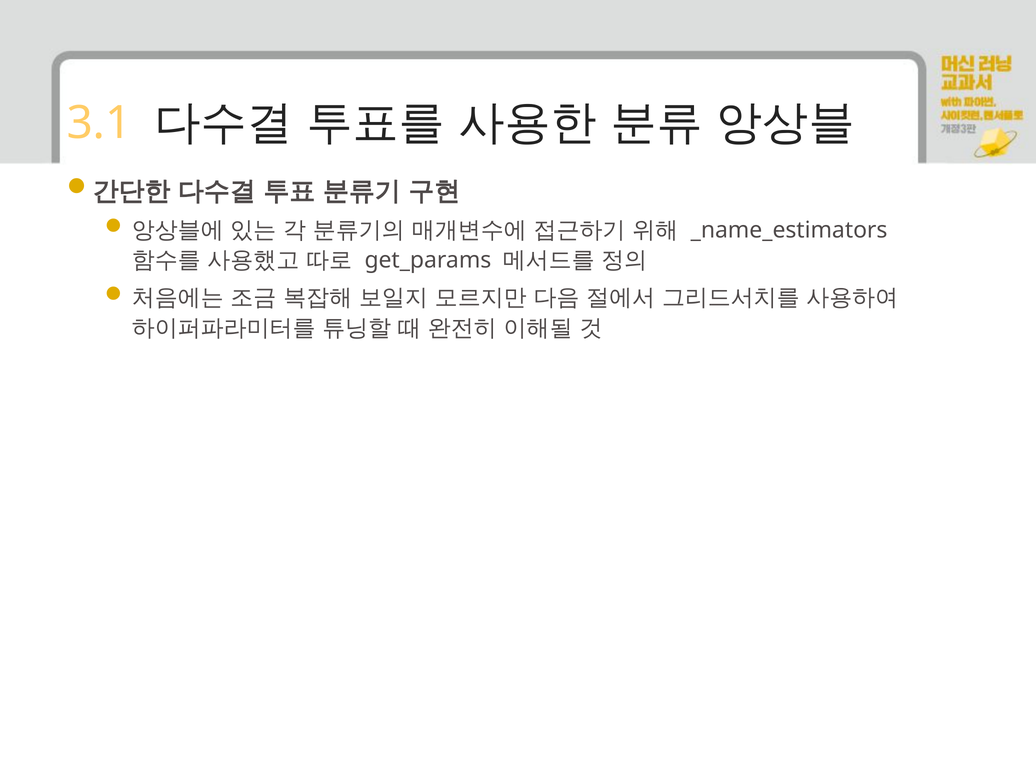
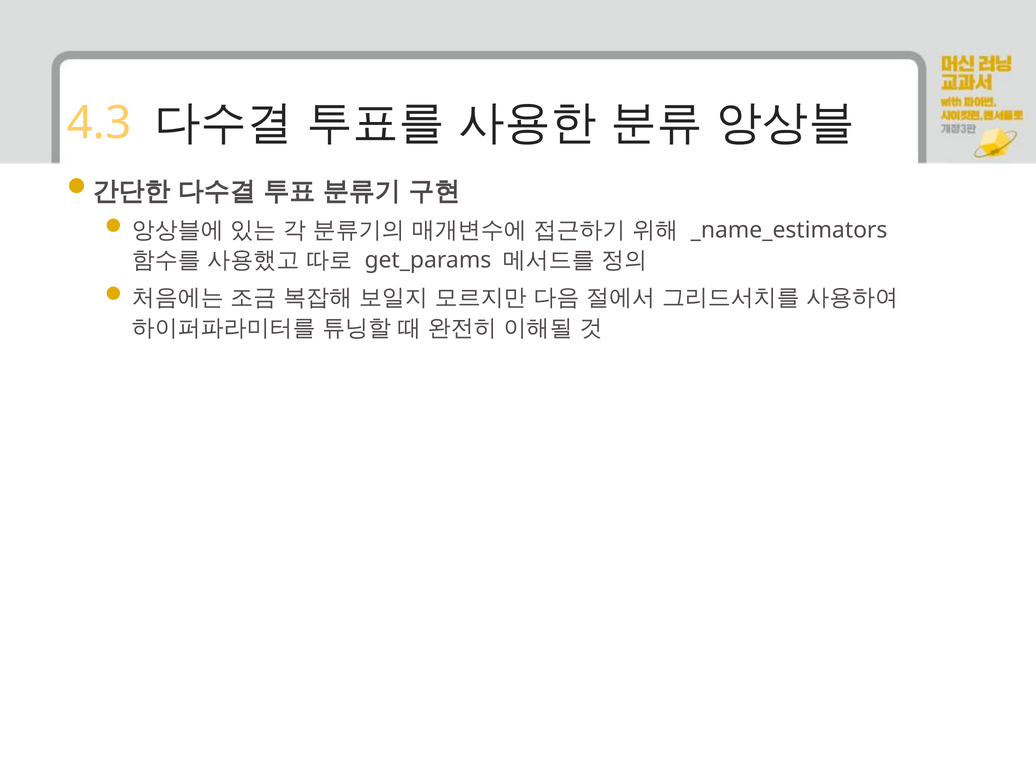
3.1: 3.1 -> 4.3
